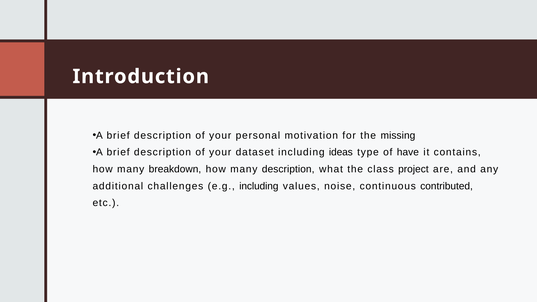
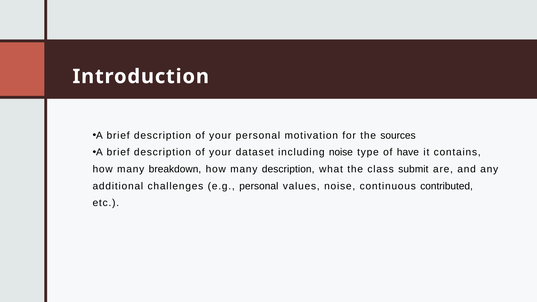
missing: missing -> sources
including ideas: ideas -> noise
project: project -> submit
e.g including: including -> personal
